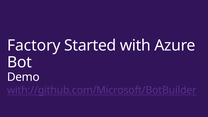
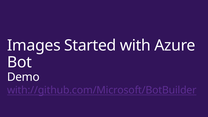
Factory: Factory -> Images
